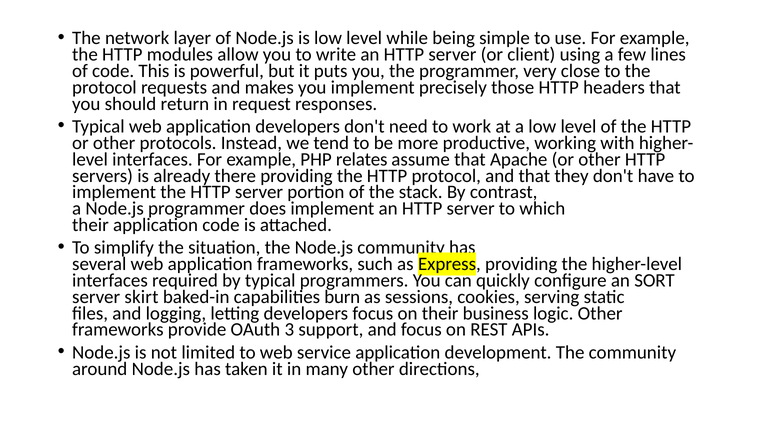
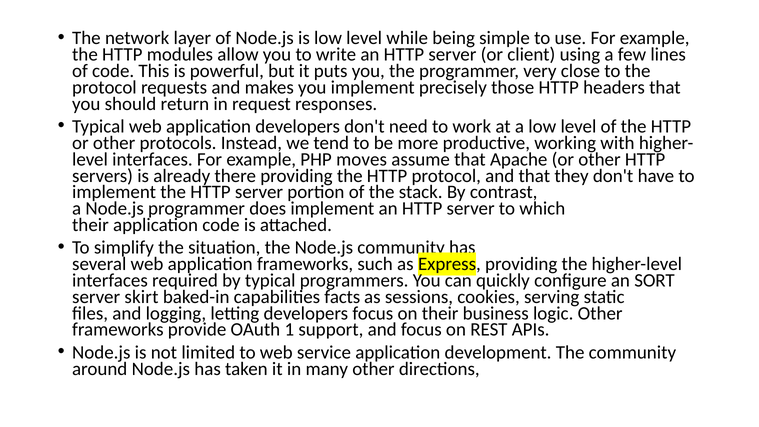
relates: relates -> moves
burn: burn -> facts
3: 3 -> 1
